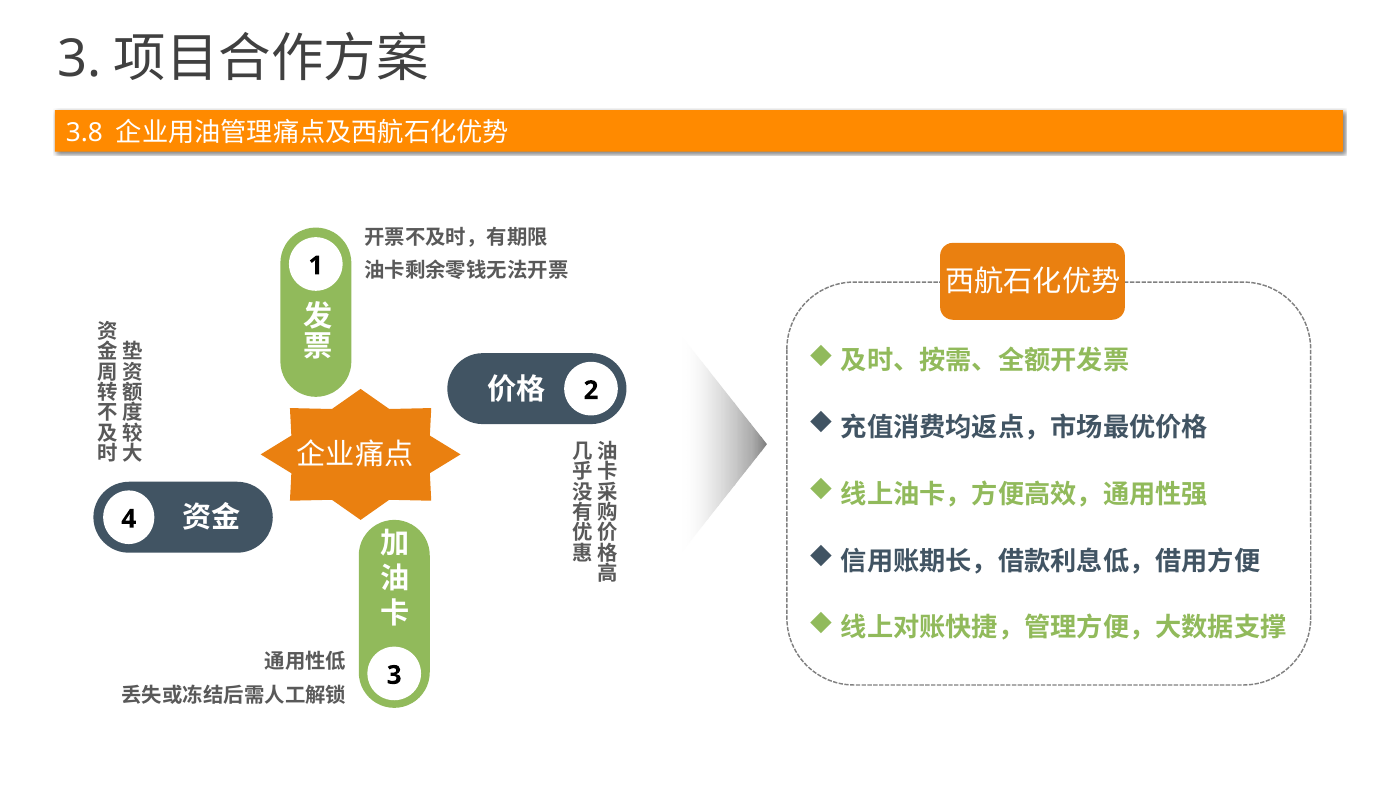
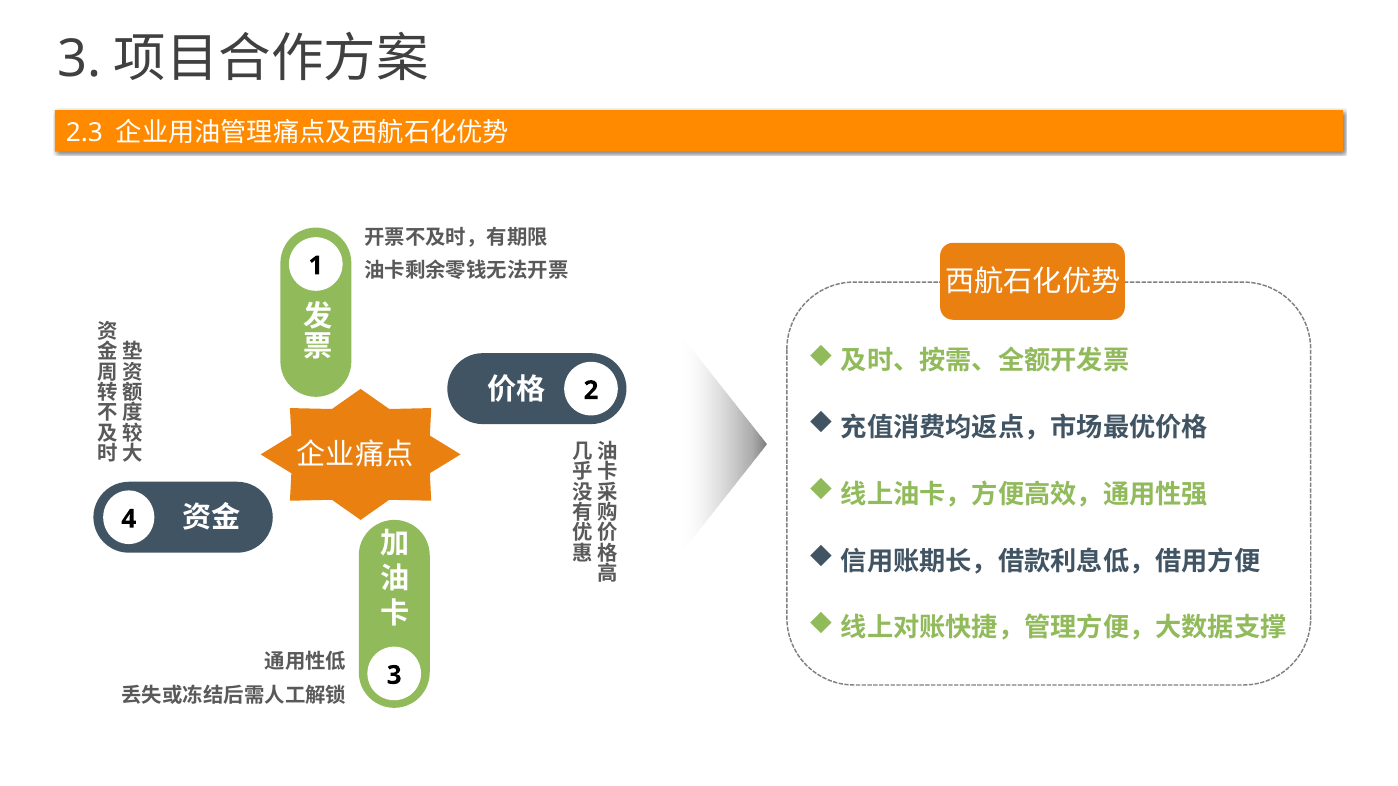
3.8: 3.8 -> 2.3
